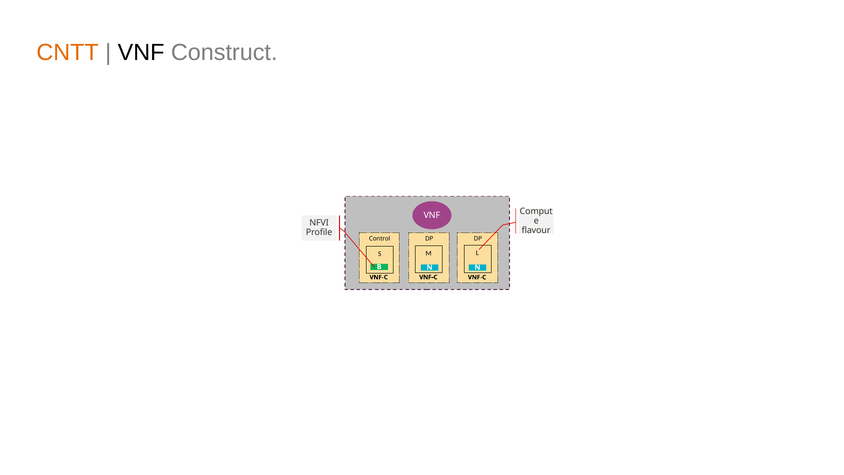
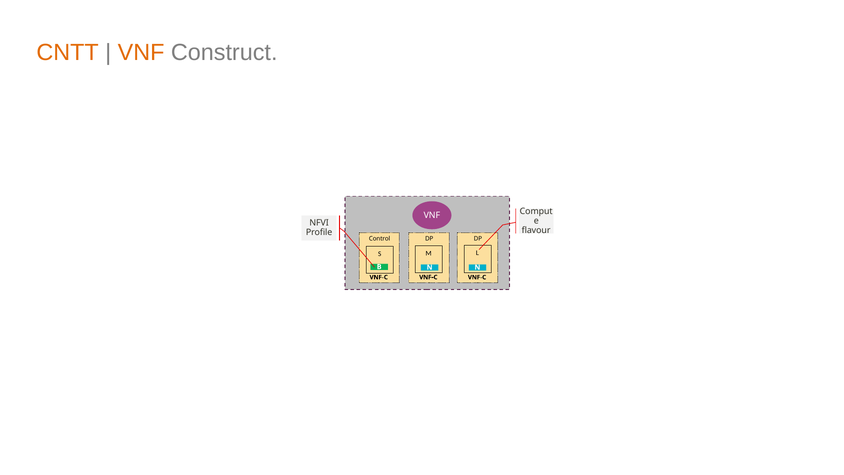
VNF at (141, 52) colour: black -> orange
